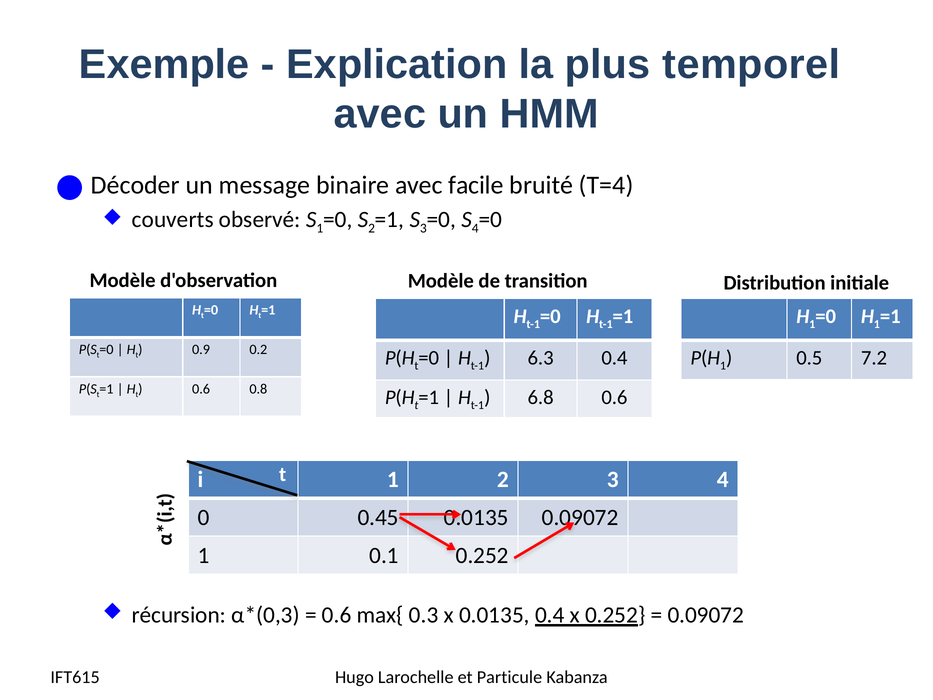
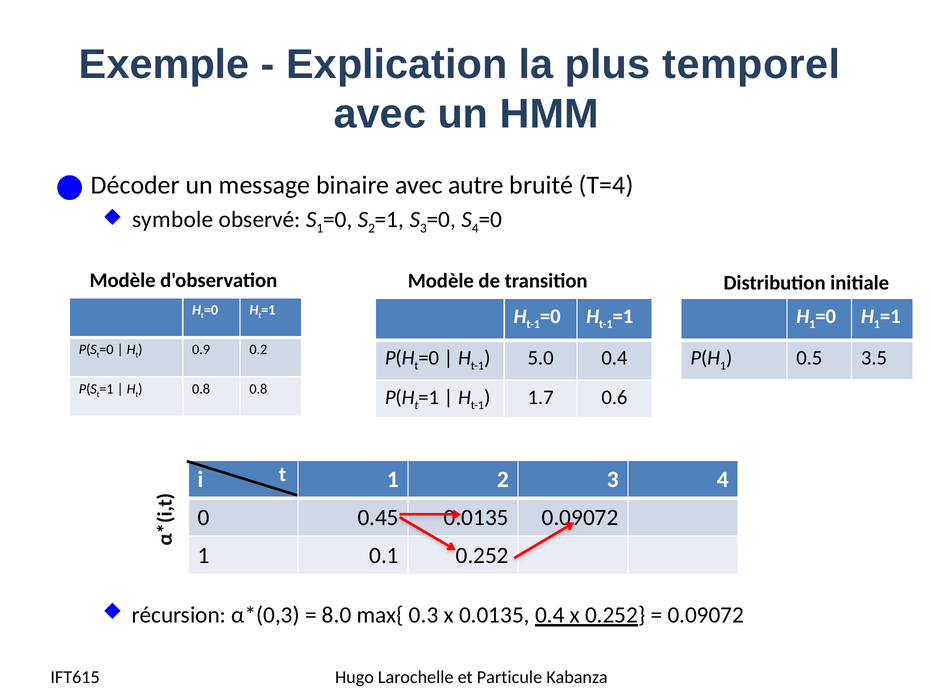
facile: facile -> autre
couverts: couverts -> symbole
6.3: 6.3 -> 5.0
7.2: 7.2 -> 3.5
0.6 at (201, 389): 0.6 -> 0.8
6.8: 6.8 -> 1.7
0.6 at (337, 615): 0.6 -> 8.0
